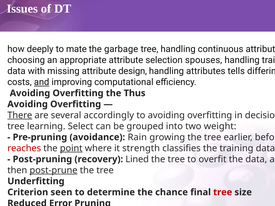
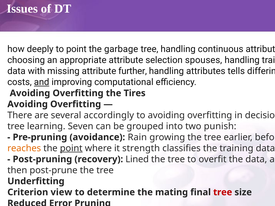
to mate: mate -> point
design: design -> further
Thus: Thus -> Tires
There underline: present -> none
Select: Select -> Seven
weight: weight -> punish
reaches colour: red -> orange
post-prune underline: present -> none
seen: seen -> view
chance: chance -> mating
